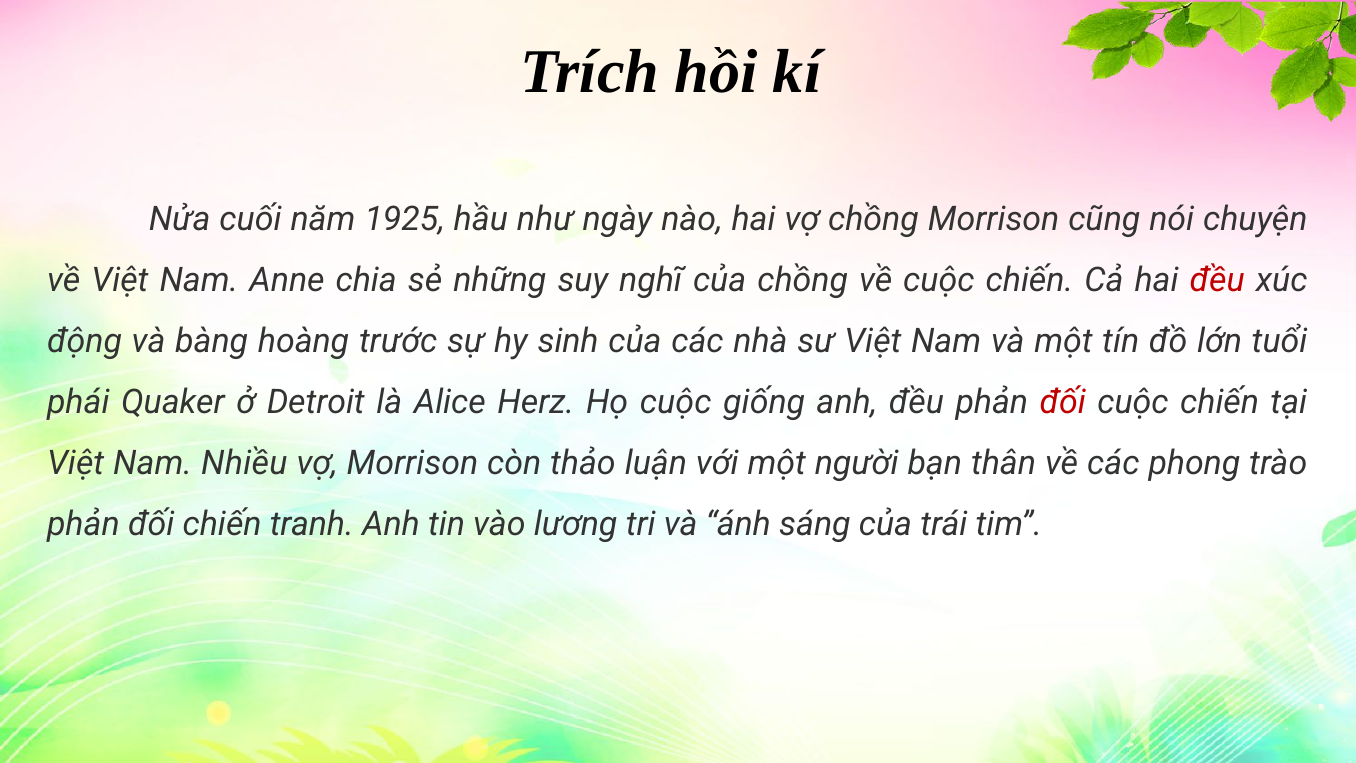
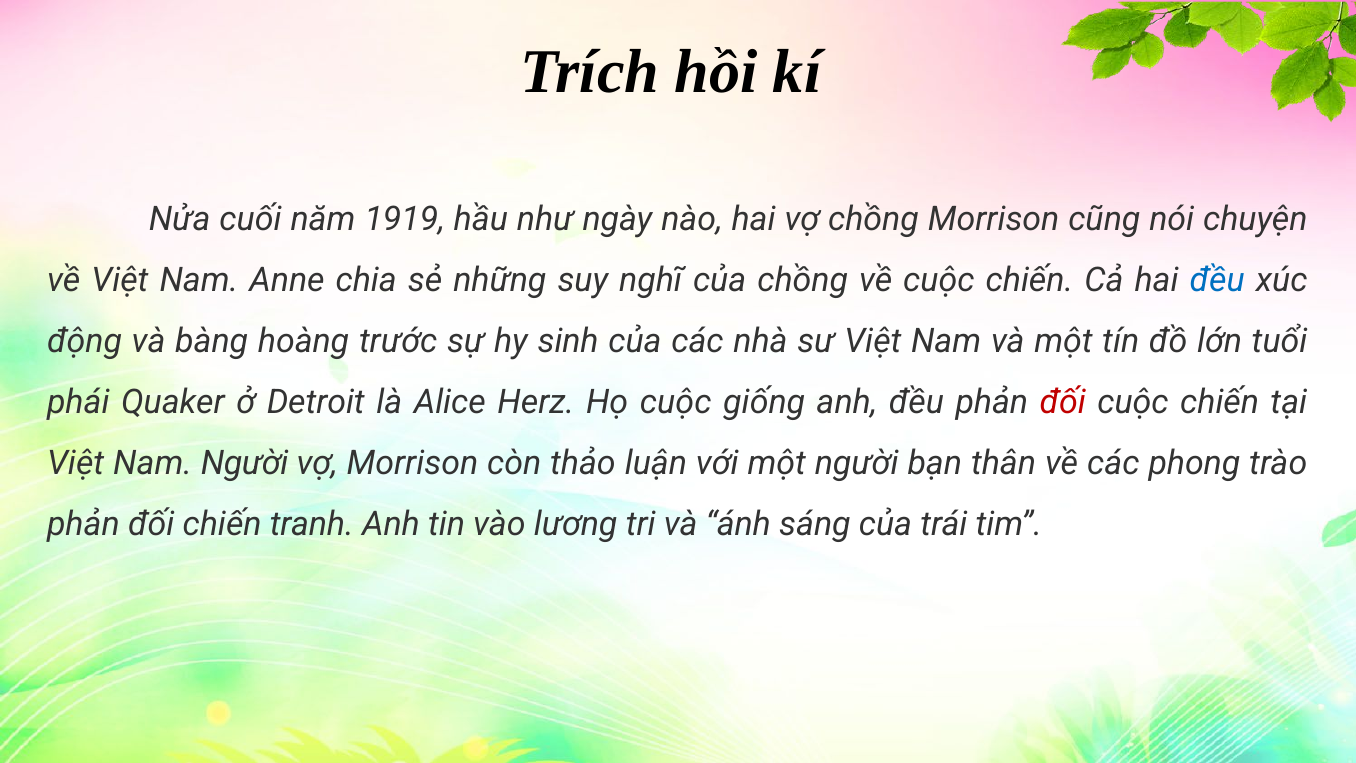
1925: 1925 -> 1919
đều at (1217, 280) colour: red -> blue
Nam Nhiều: Nhiều -> Người
